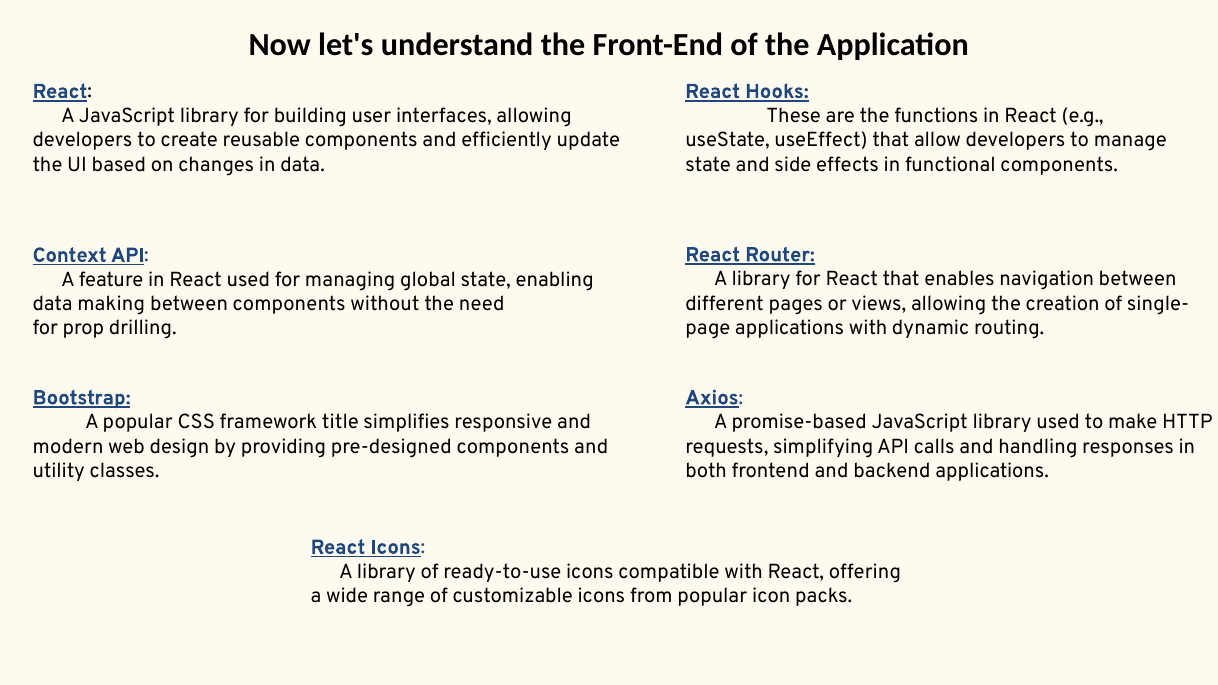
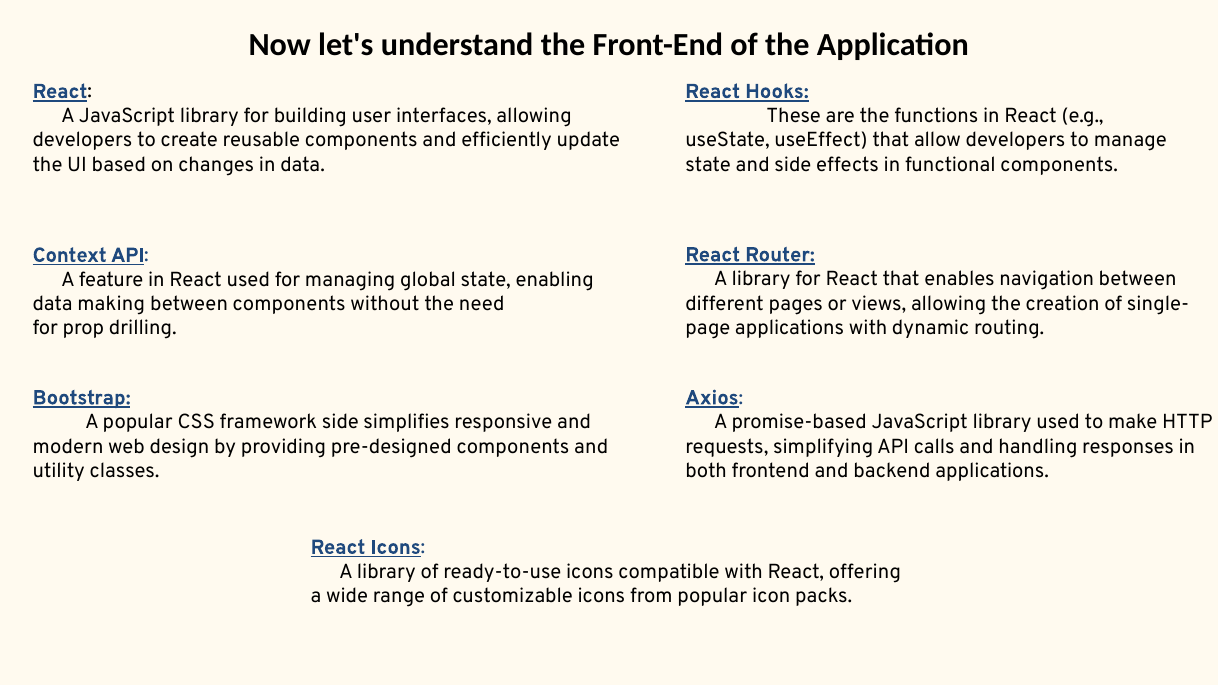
framework title: title -> side
